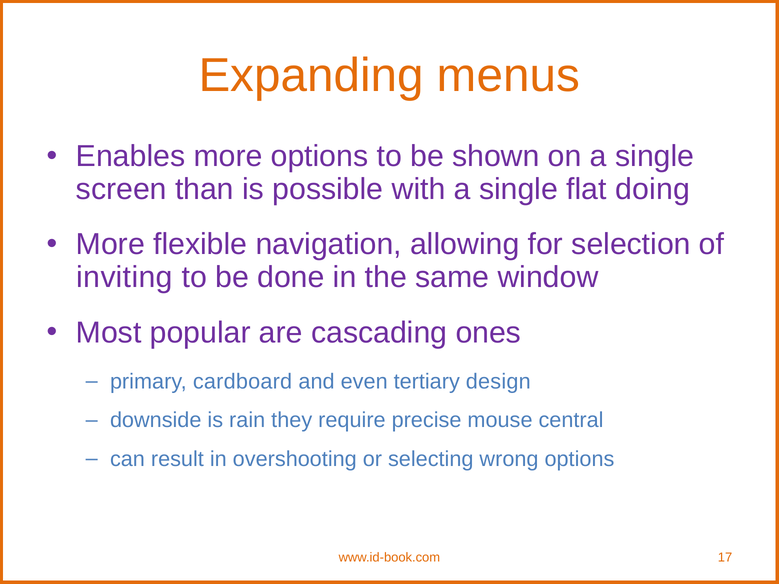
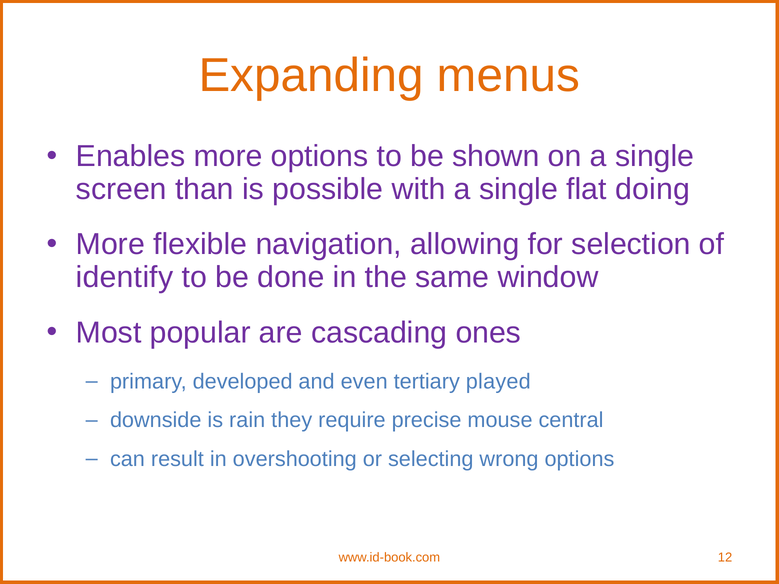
inviting: inviting -> identify
cardboard: cardboard -> developed
design: design -> played
17: 17 -> 12
